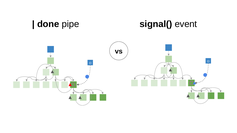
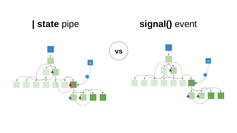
done: done -> state
